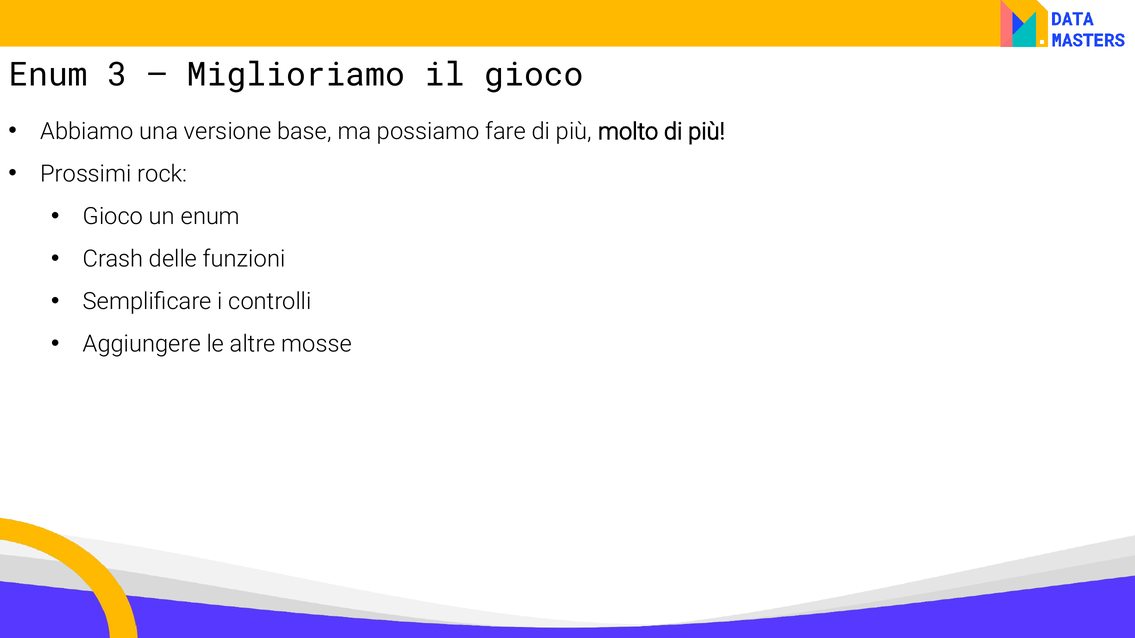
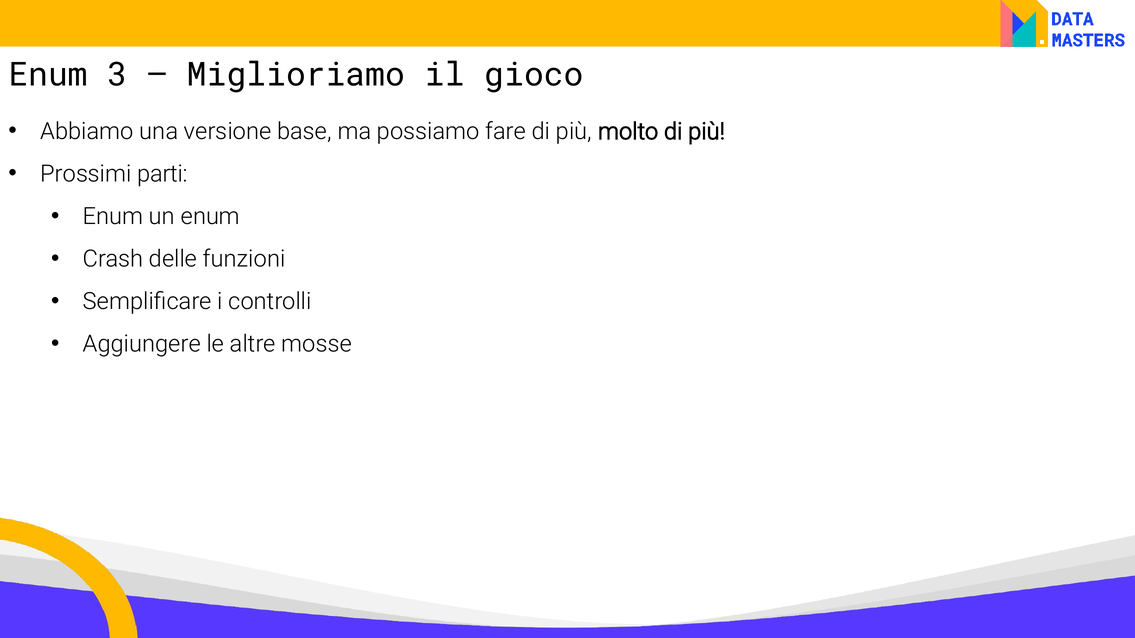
rock: rock -> parti
Gioco at (113, 217): Gioco -> Enum
